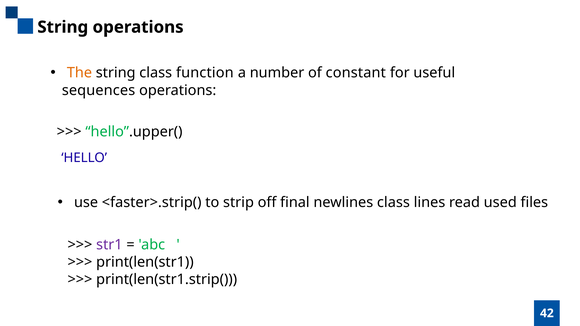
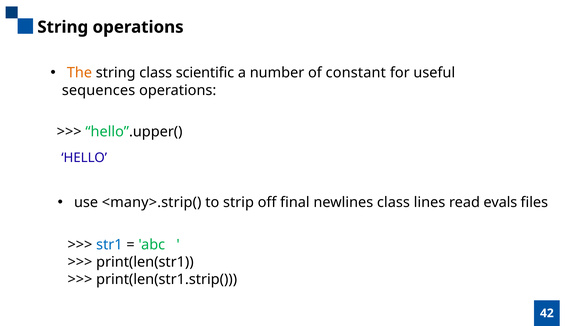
function: function -> scientific
<faster>.strip(: <faster>.strip( -> <many>.strip(
used: used -> evals
str1 colour: purple -> blue
